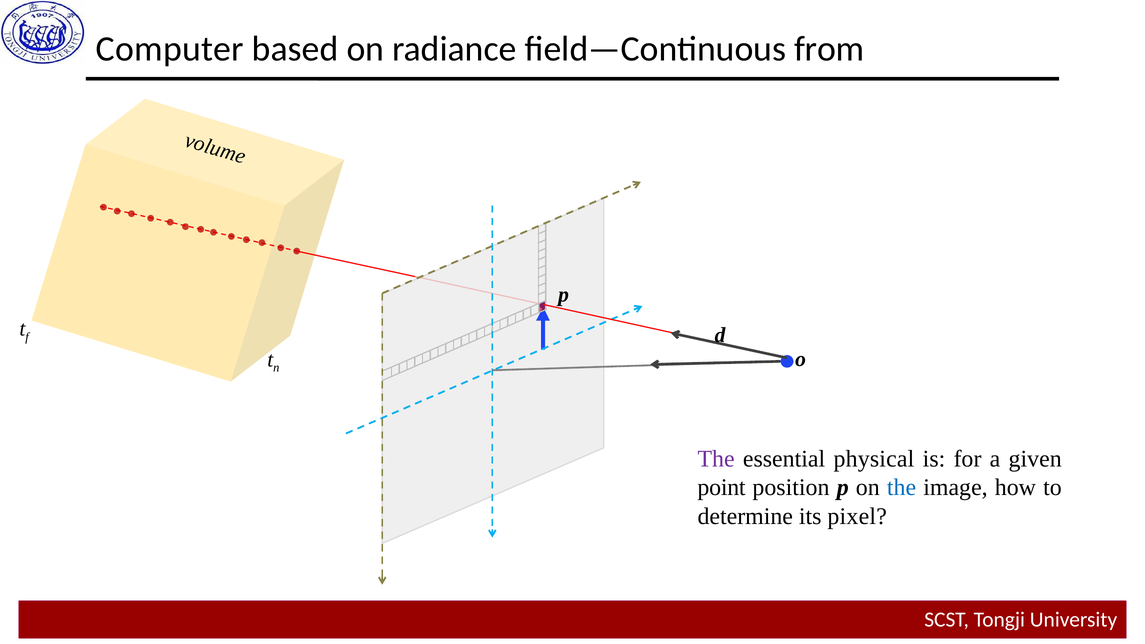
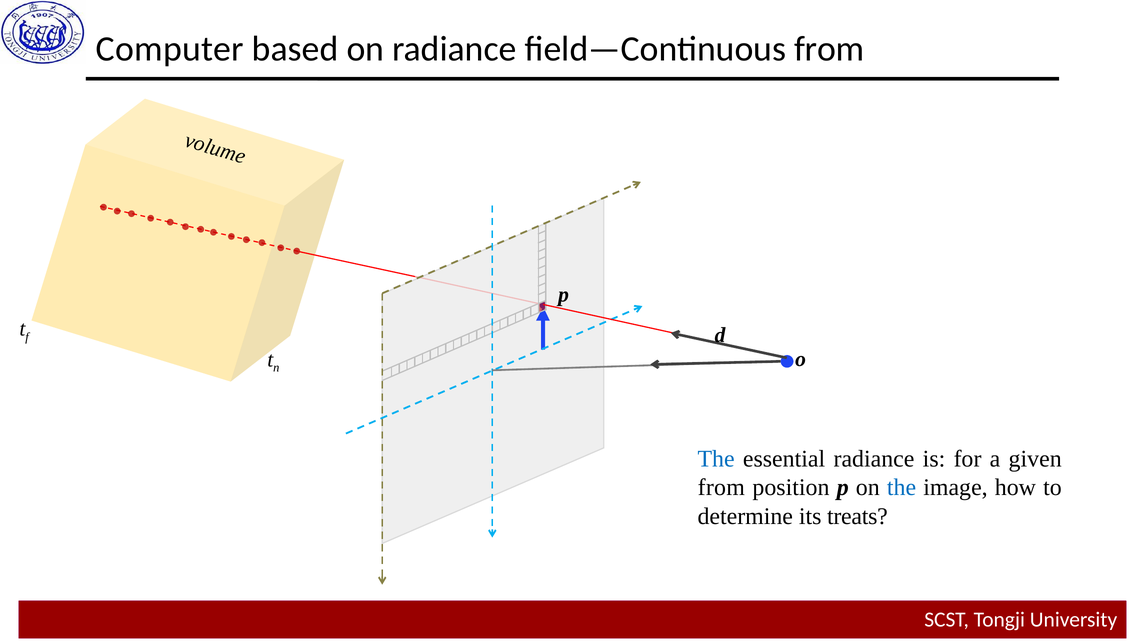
The at (716, 459) colour: purple -> blue
essential physical: physical -> radiance
point at (722, 488): point -> from
pixel: pixel -> treats
